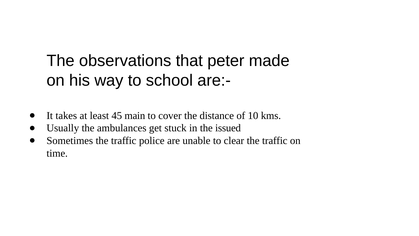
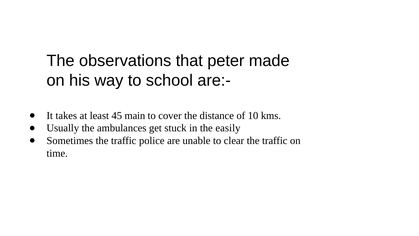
issued: issued -> easily
